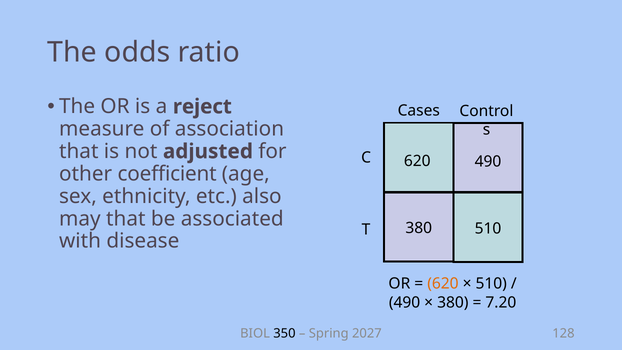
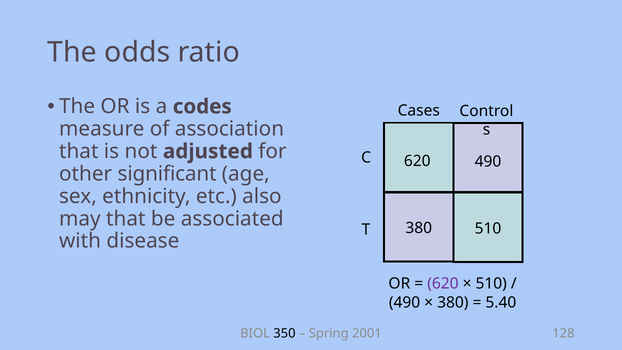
reject: reject -> codes
coefficient: coefficient -> significant
620 at (443, 284) colour: orange -> purple
7.20: 7.20 -> 5.40
2027: 2027 -> 2001
